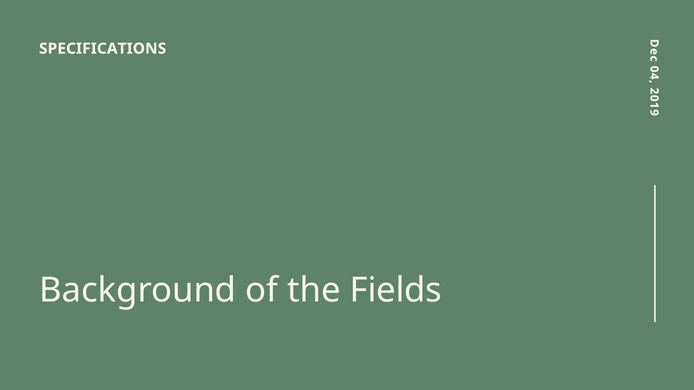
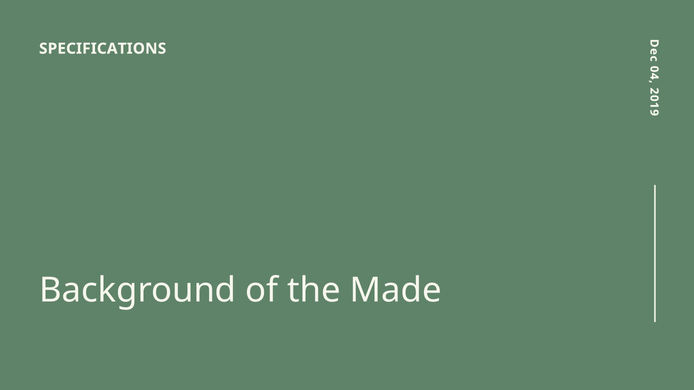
Fields: Fields -> Made
